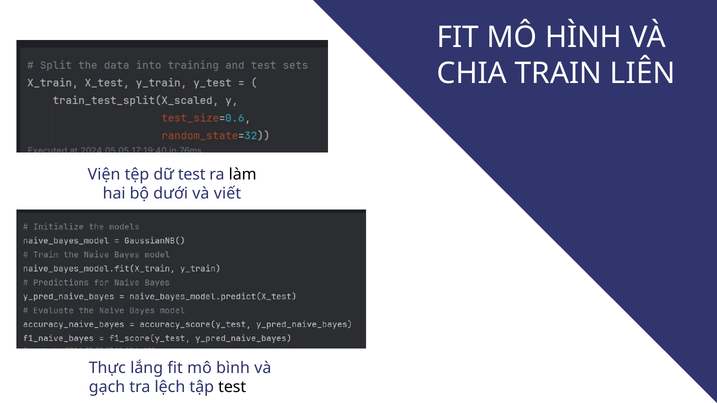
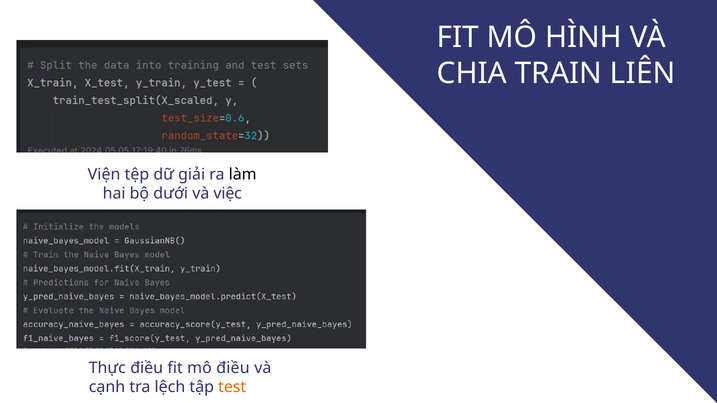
dữ test: test -> giải
viết: viết -> việc
Thực lắng: lắng -> điều
mô bình: bình -> điều
gạch: gạch -> cạnh
test at (232, 387) colour: black -> orange
